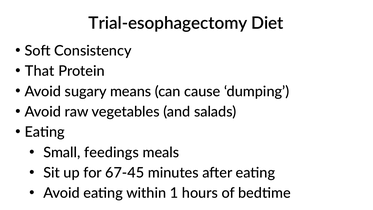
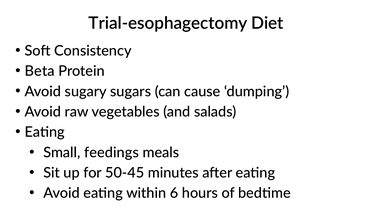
That: That -> Beta
means: means -> sugars
67-45: 67-45 -> 50-45
1: 1 -> 6
